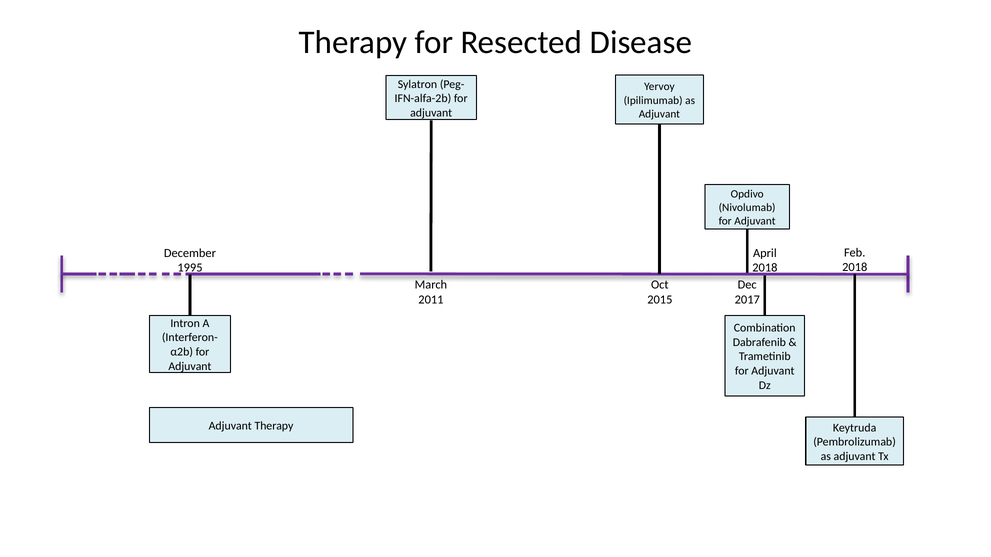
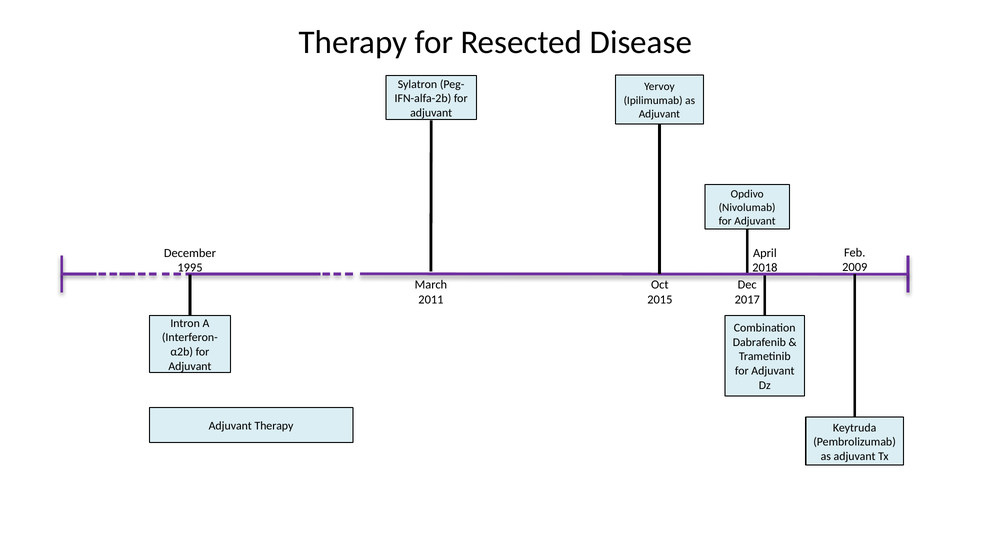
2018 at (855, 268): 2018 -> 2009
